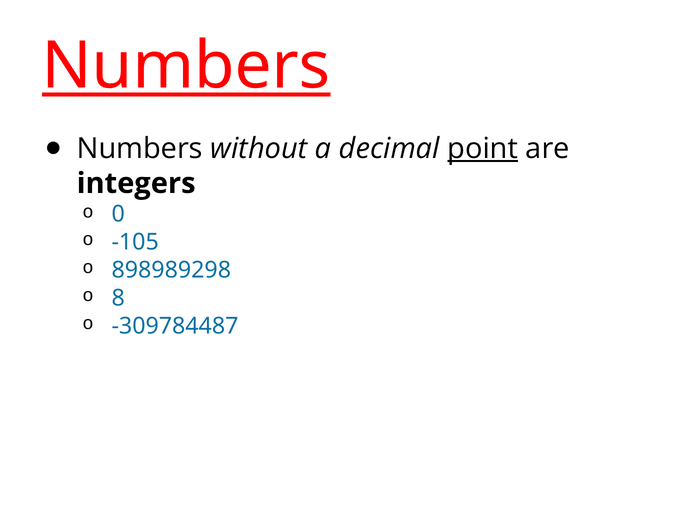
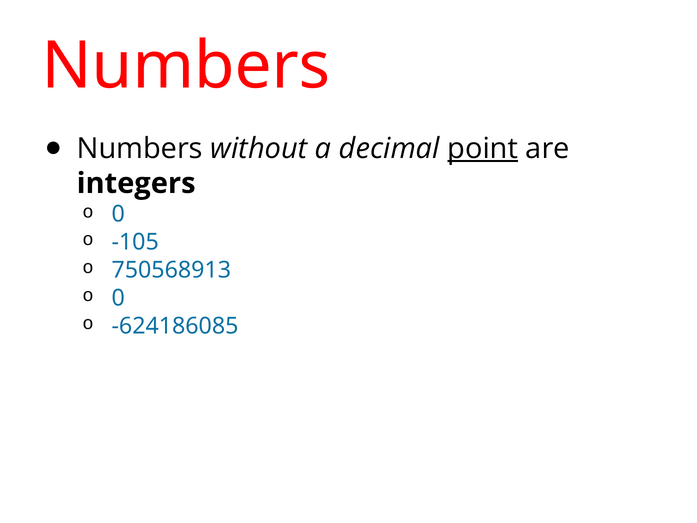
Numbers at (186, 66) underline: present -> none
898989298: 898989298 -> 750568913
8 at (118, 298): 8 -> 0
-309784487: -309784487 -> -624186085
